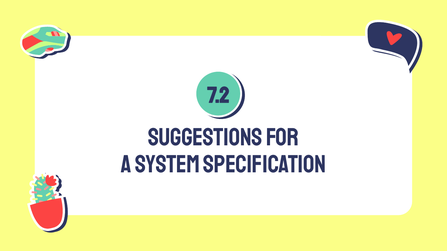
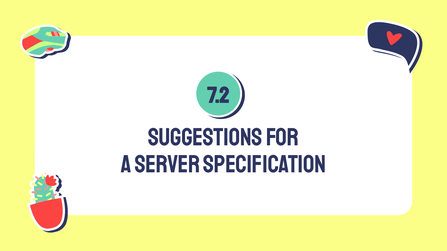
system: system -> server
